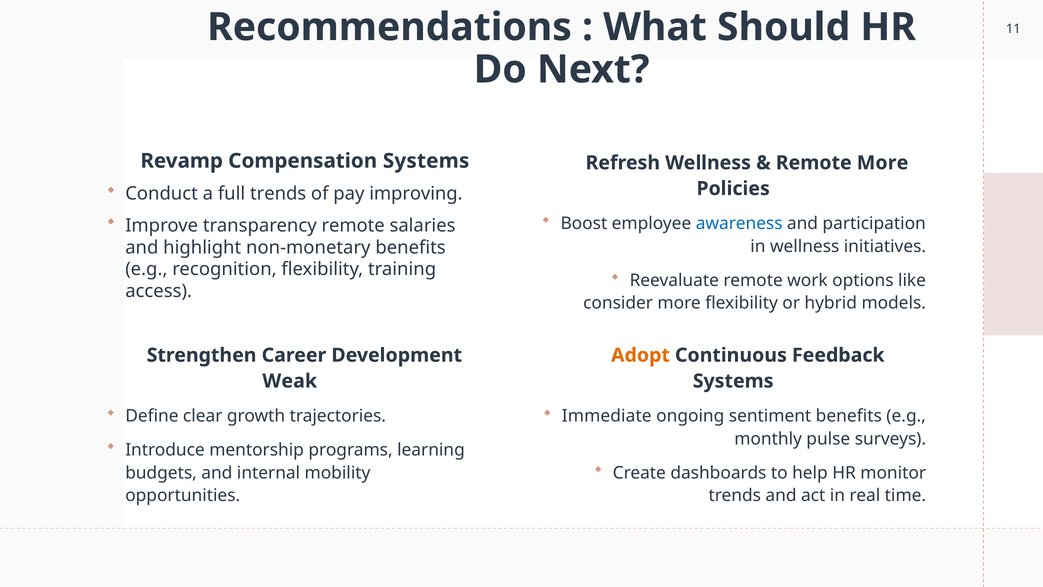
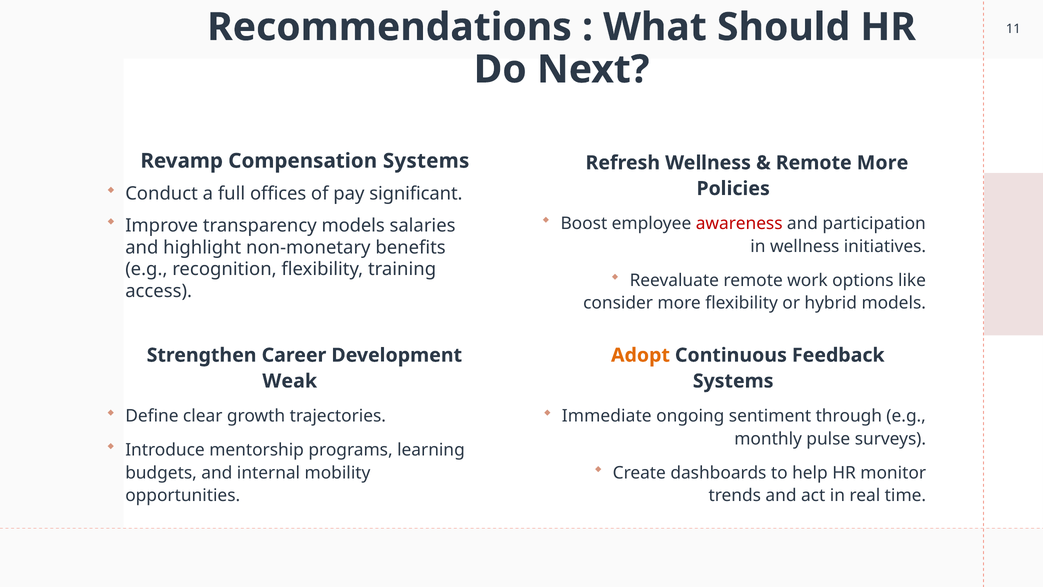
full trends: trends -> offices
improving: improving -> significant
awareness colour: blue -> red
transparency remote: remote -> models
sentiment benefits: benefits -> through
